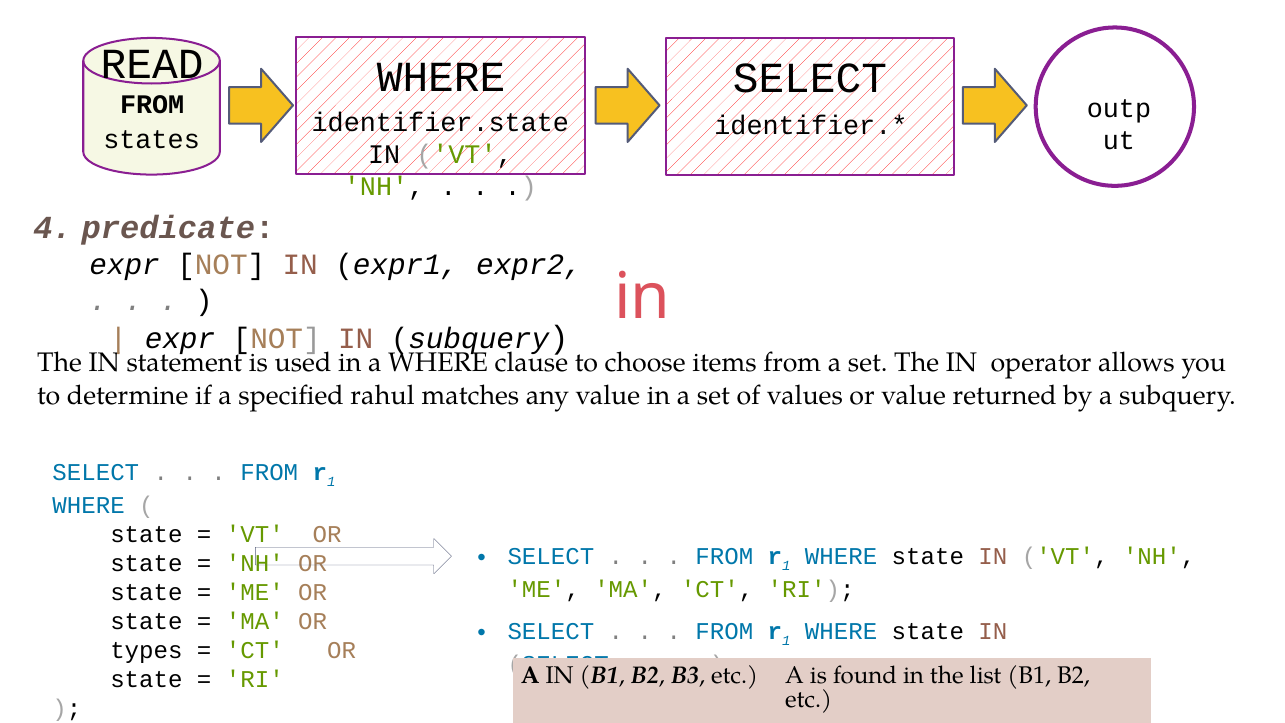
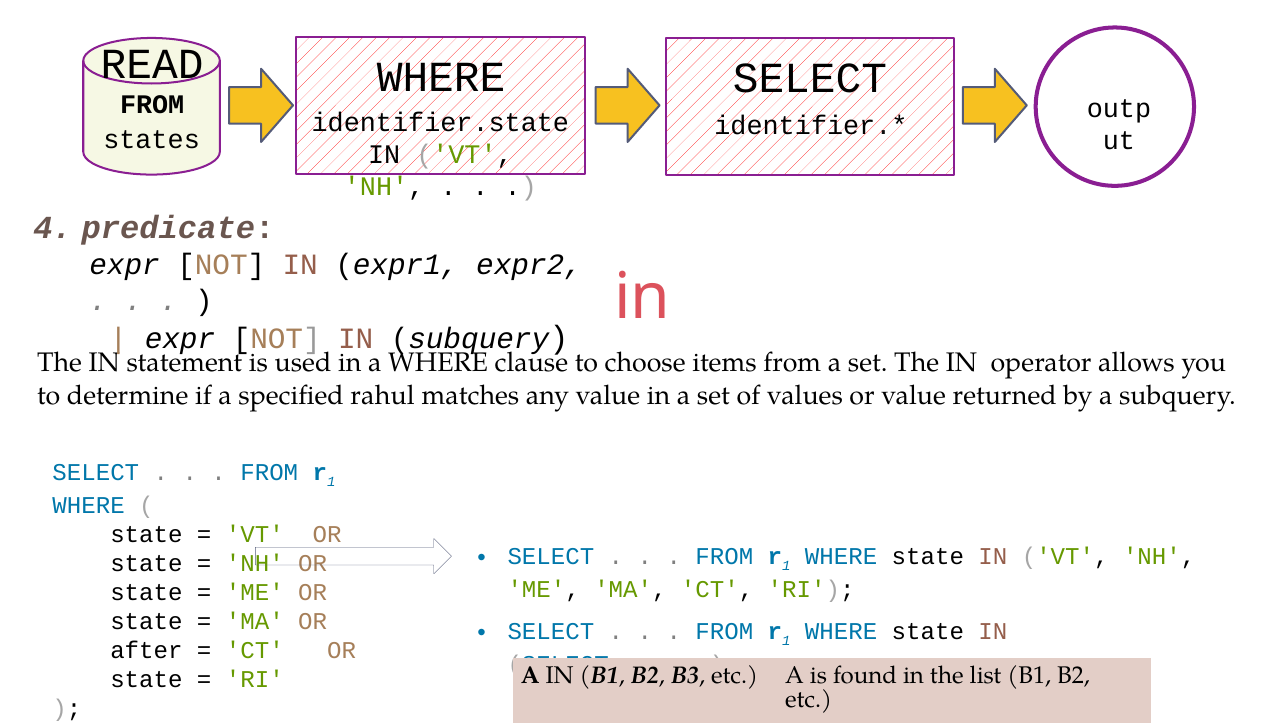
types: types -> after
